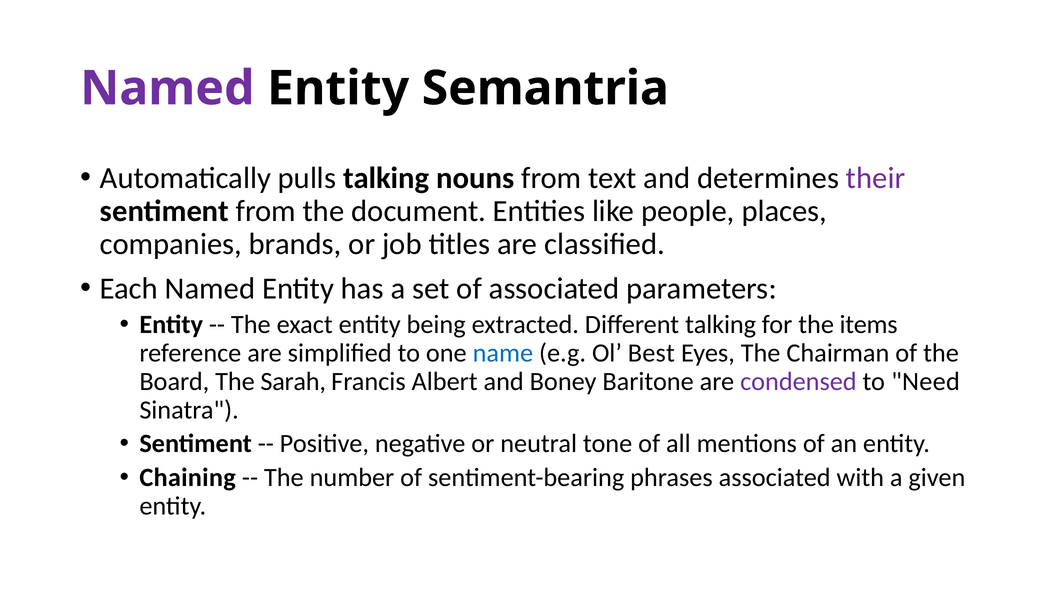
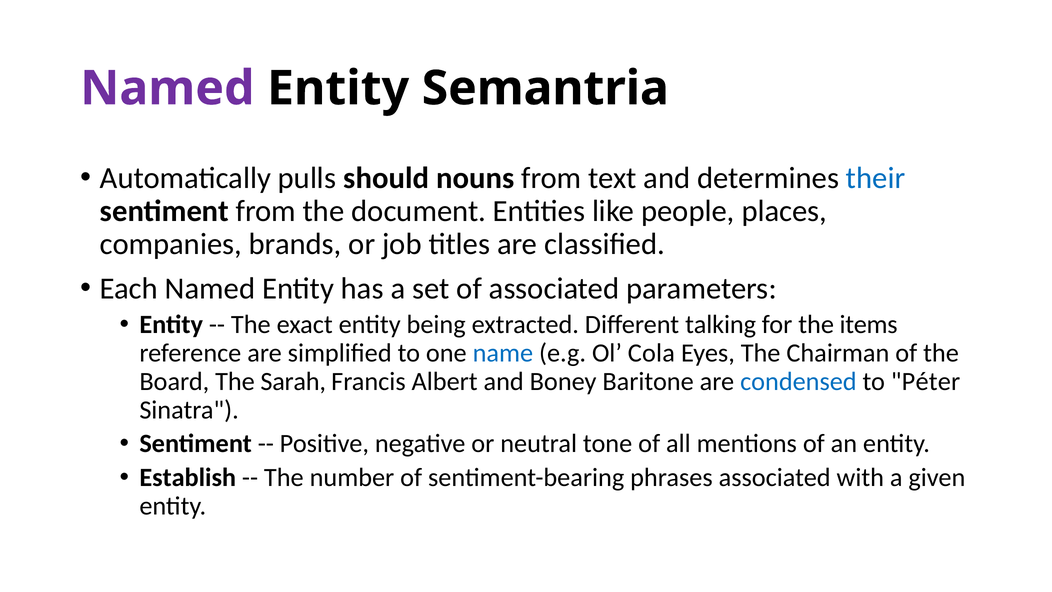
pulls talking: talking -> should
their colour: purple -> blue
Best: Best -> Cola
condensed colour: purple -> blue
Need: Need -> Péter
Chaining: Chaining -> Establish
